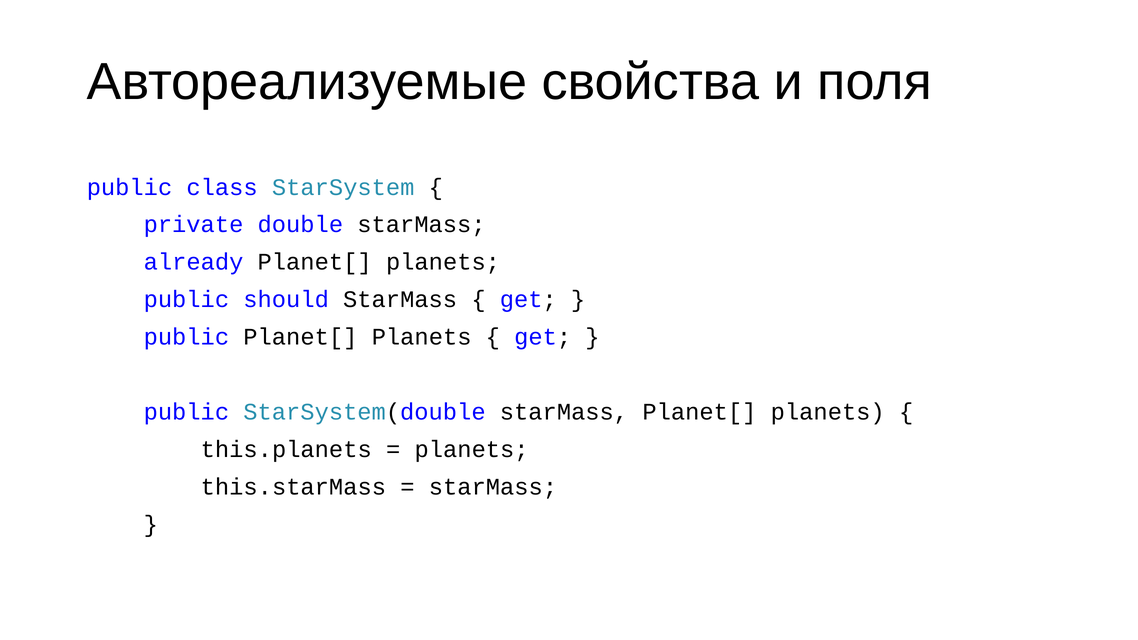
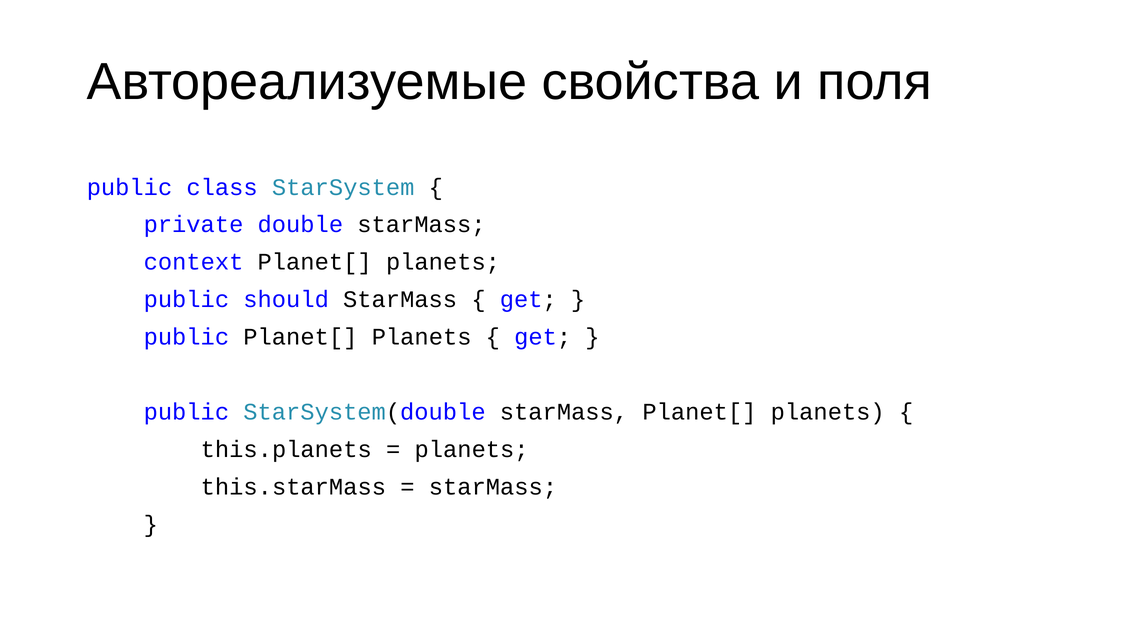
already: already -> context
